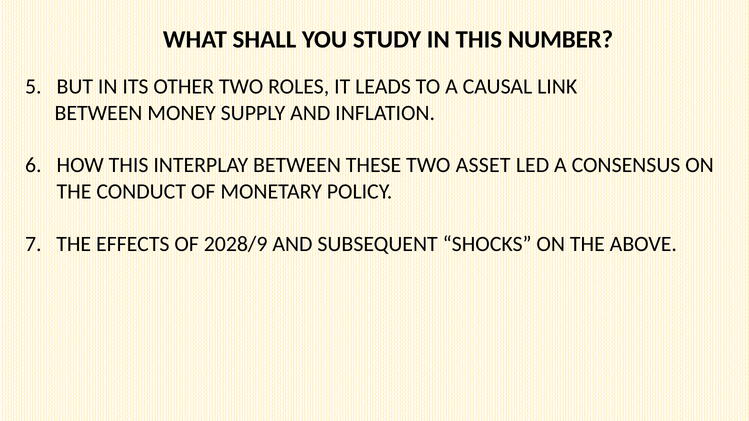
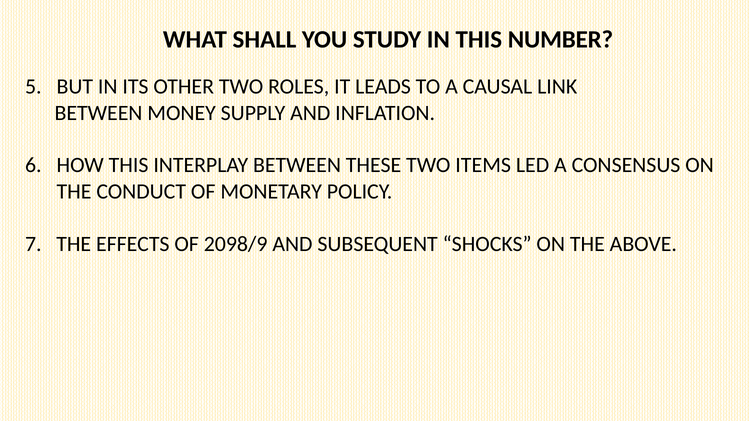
ASSET: ASSET -> ITEMS
2028/9: 2028/9 -> 2098/9
